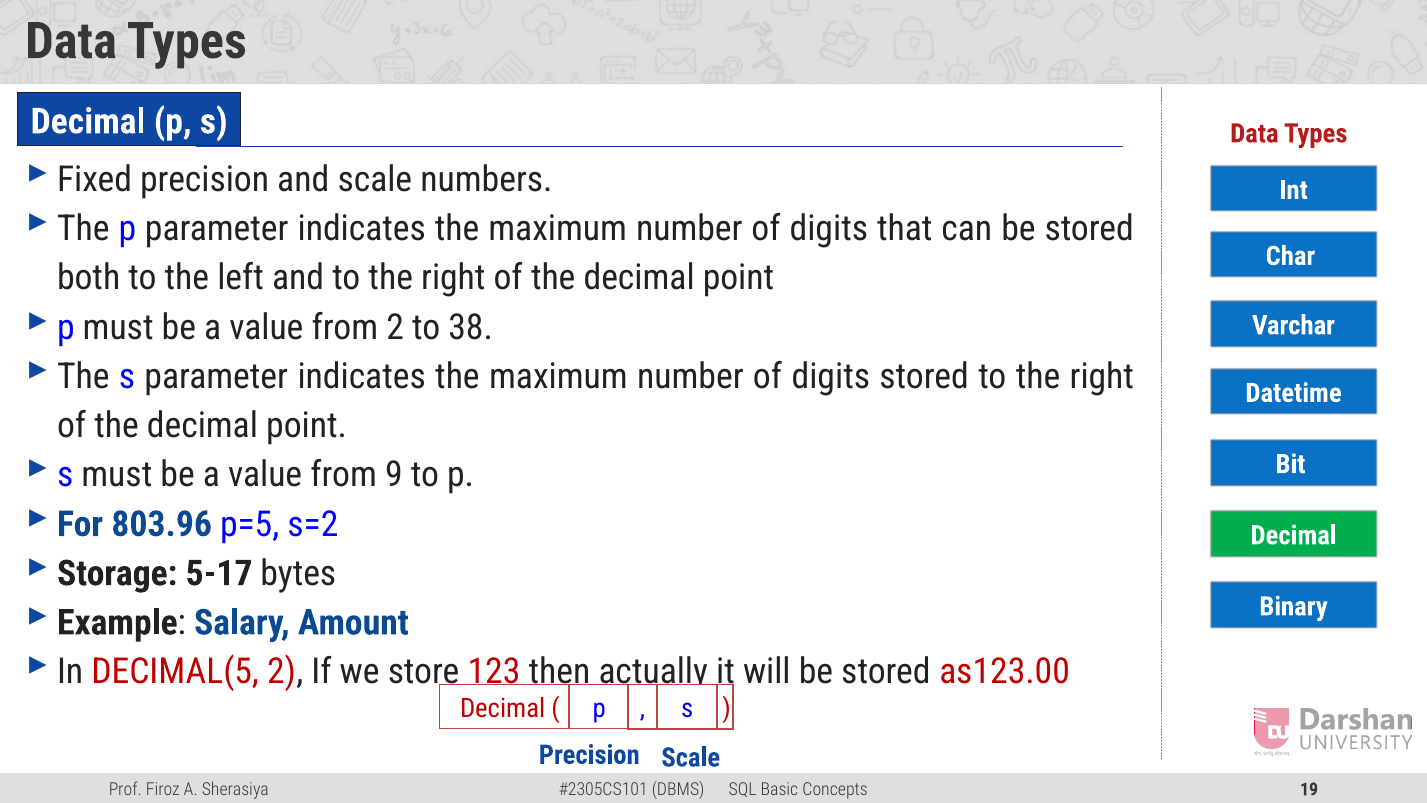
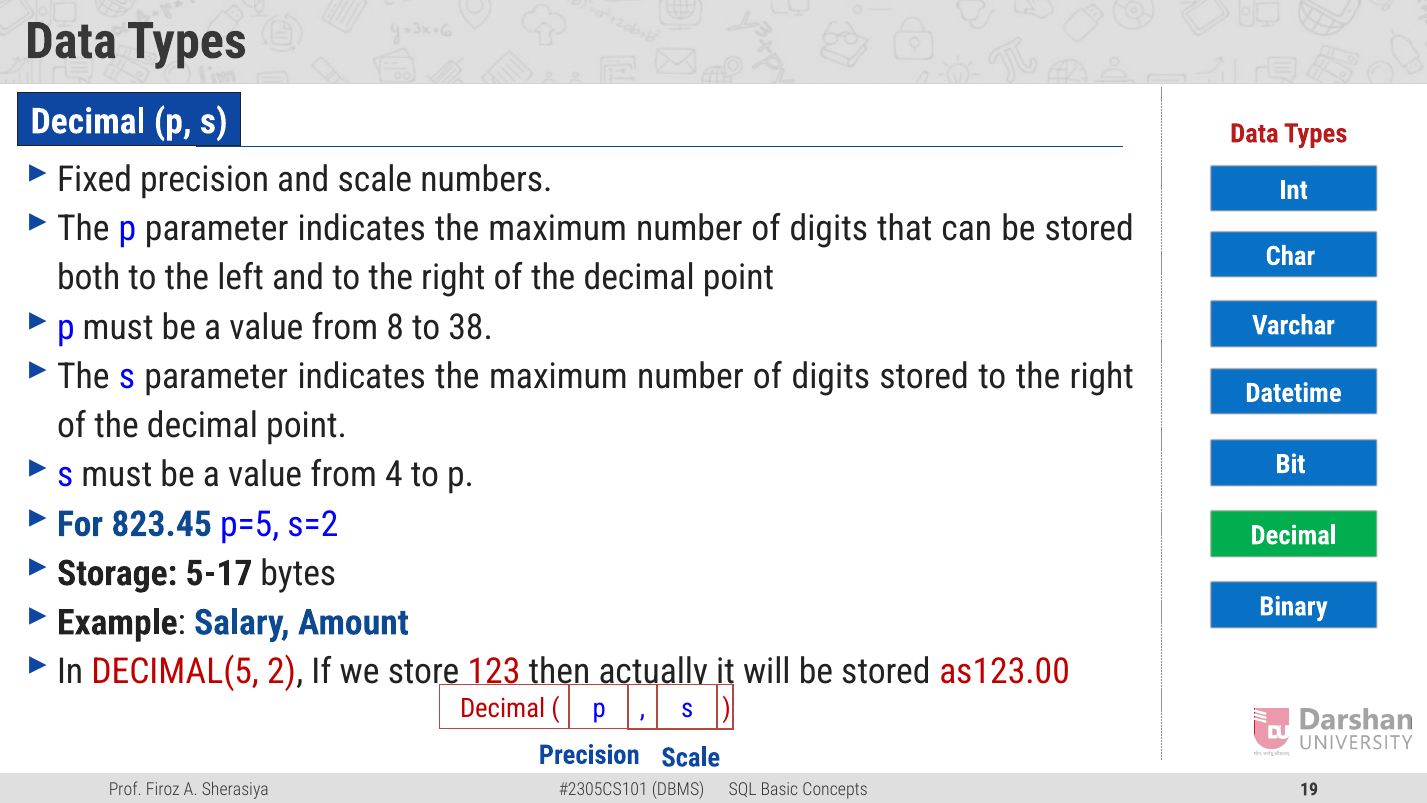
from 2: 2 -> 8
9: 9 -> 4
803.96: 803.96 -> 823.45
